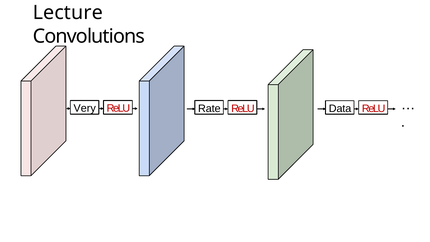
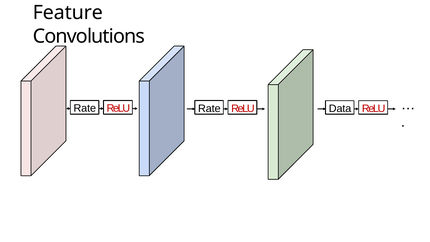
Lecture: Lecture -> Feature
Very at (85, 108): Very -> Rate
